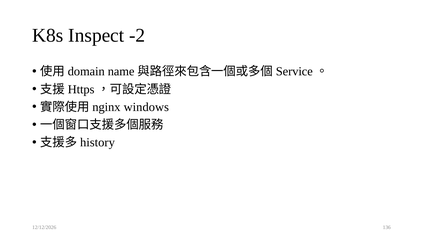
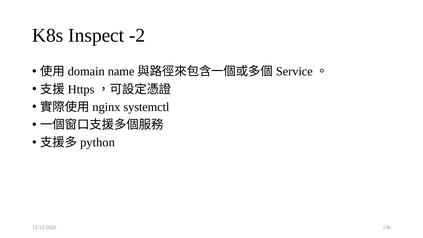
windows: windows -> systemctl
history: history -> python
